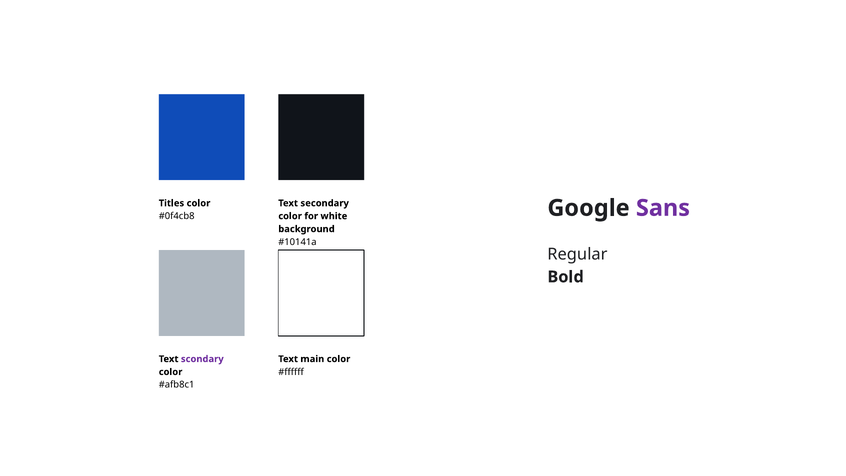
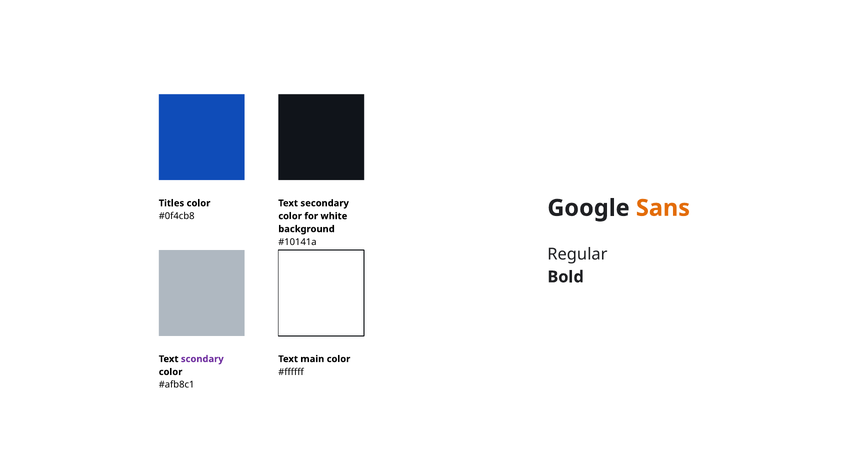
Sans colour: purple -> orange
